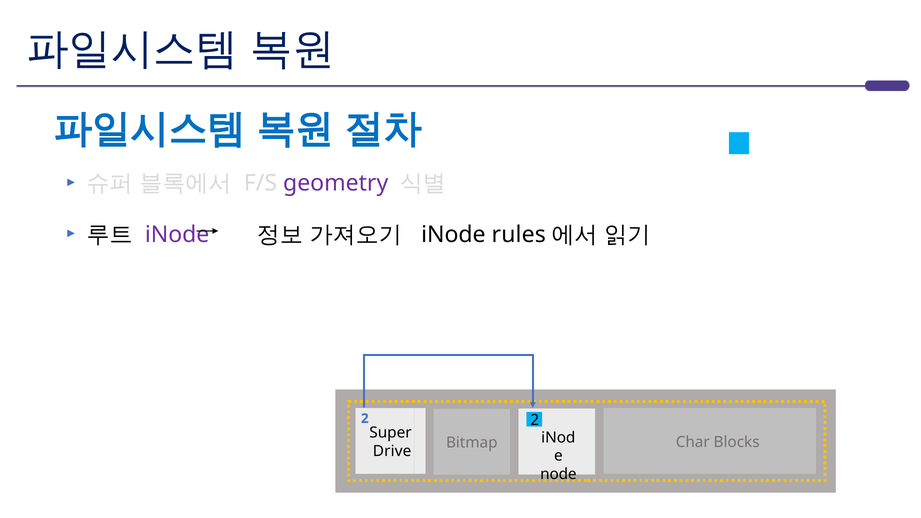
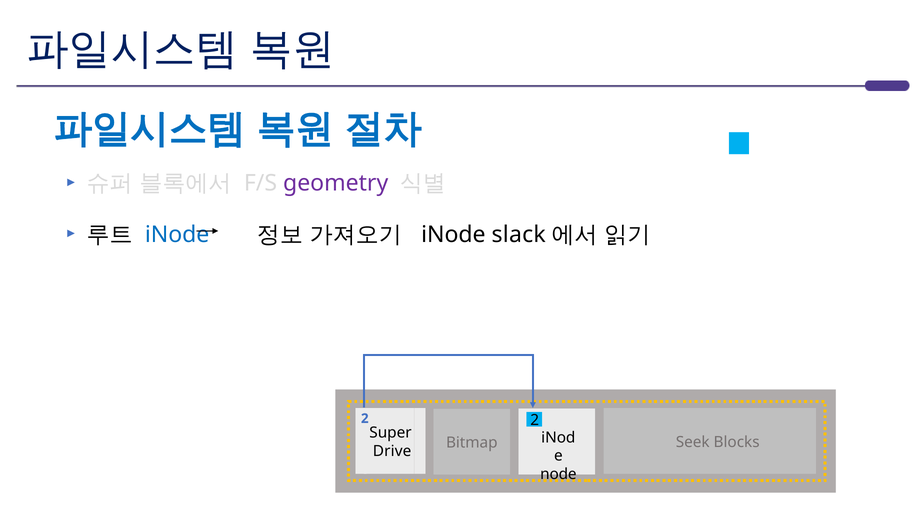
iNode at (177, 234) colour: purple -> blue
rules: rules -> slack
Char: Char -> Seek
